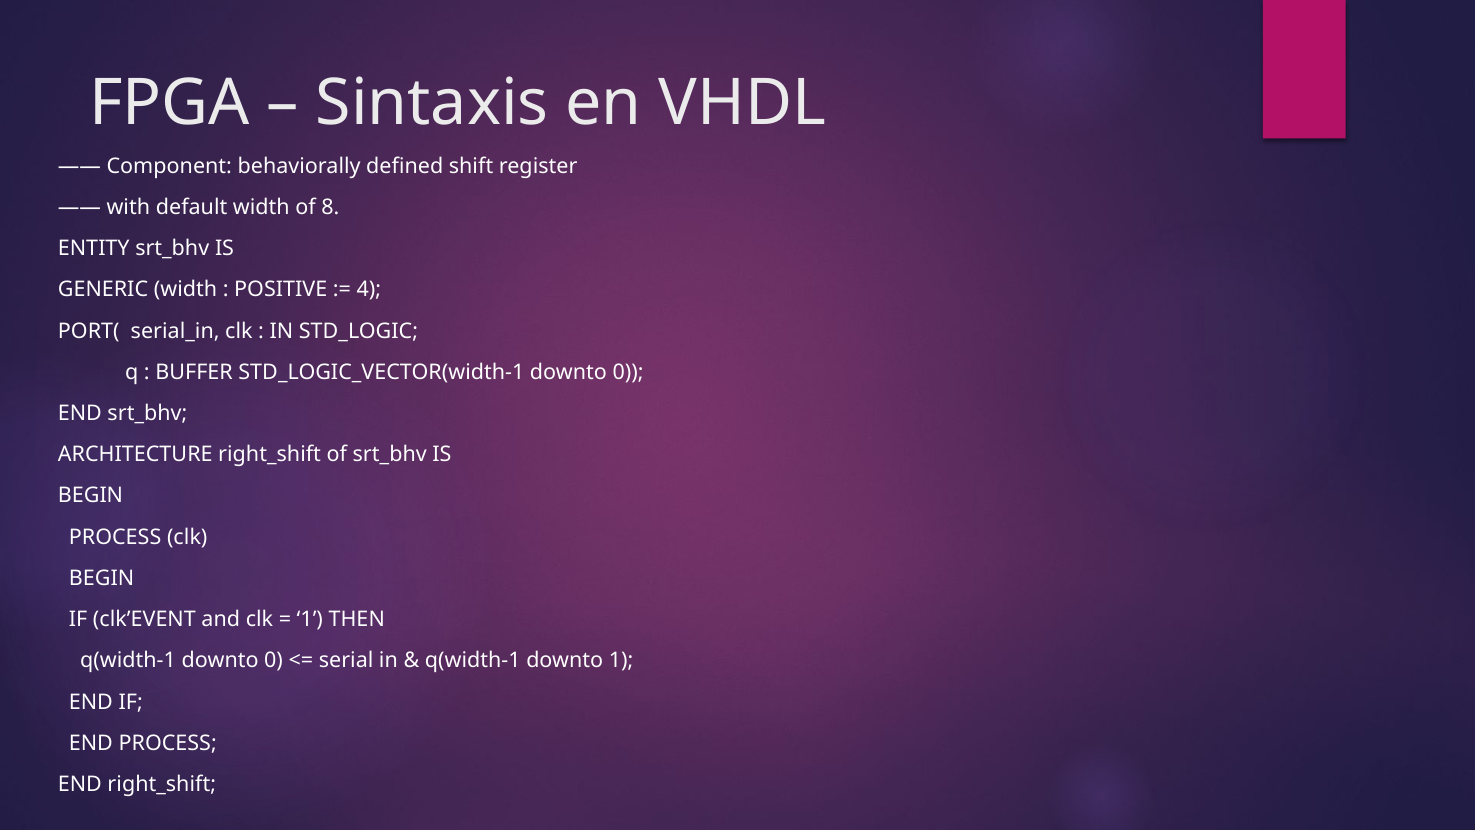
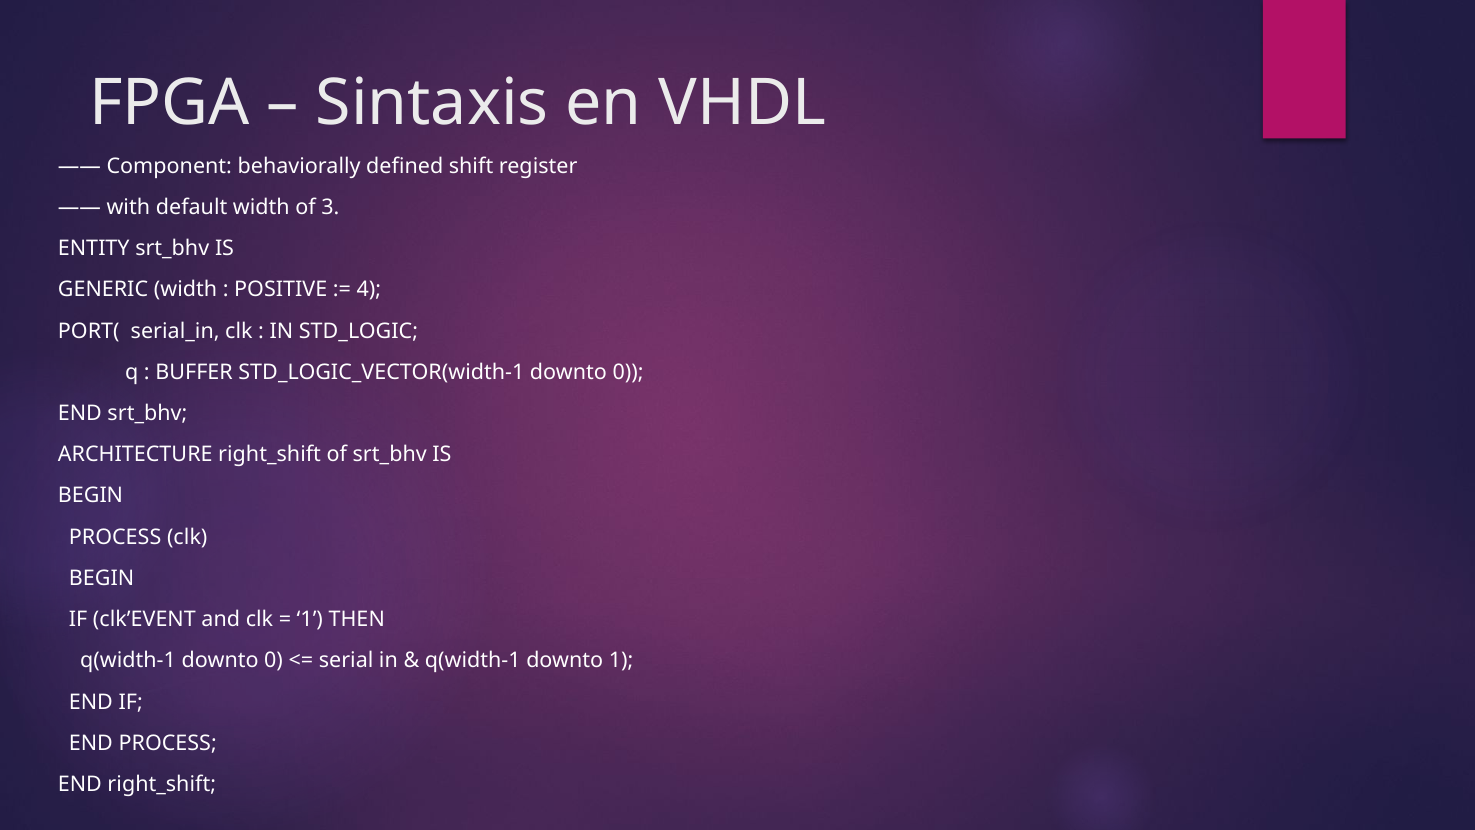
8: 8 -> 3
